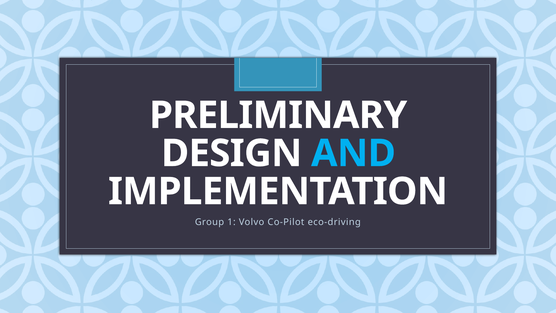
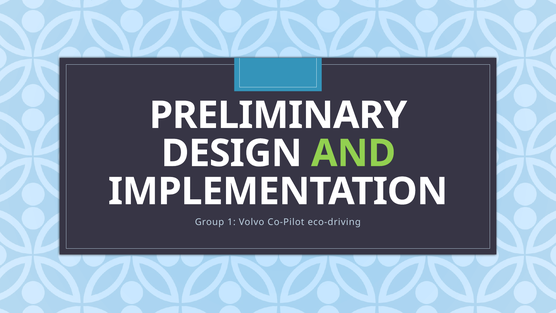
AND colour: light blue -> light green
